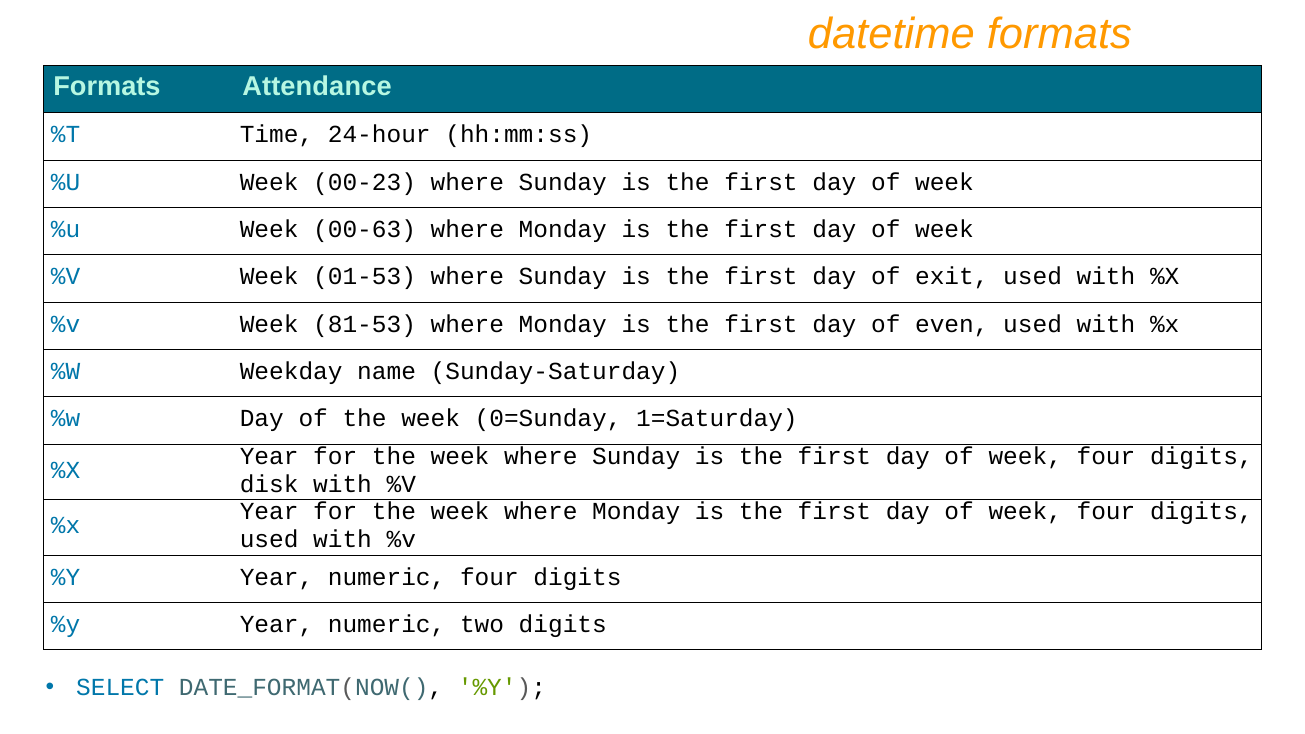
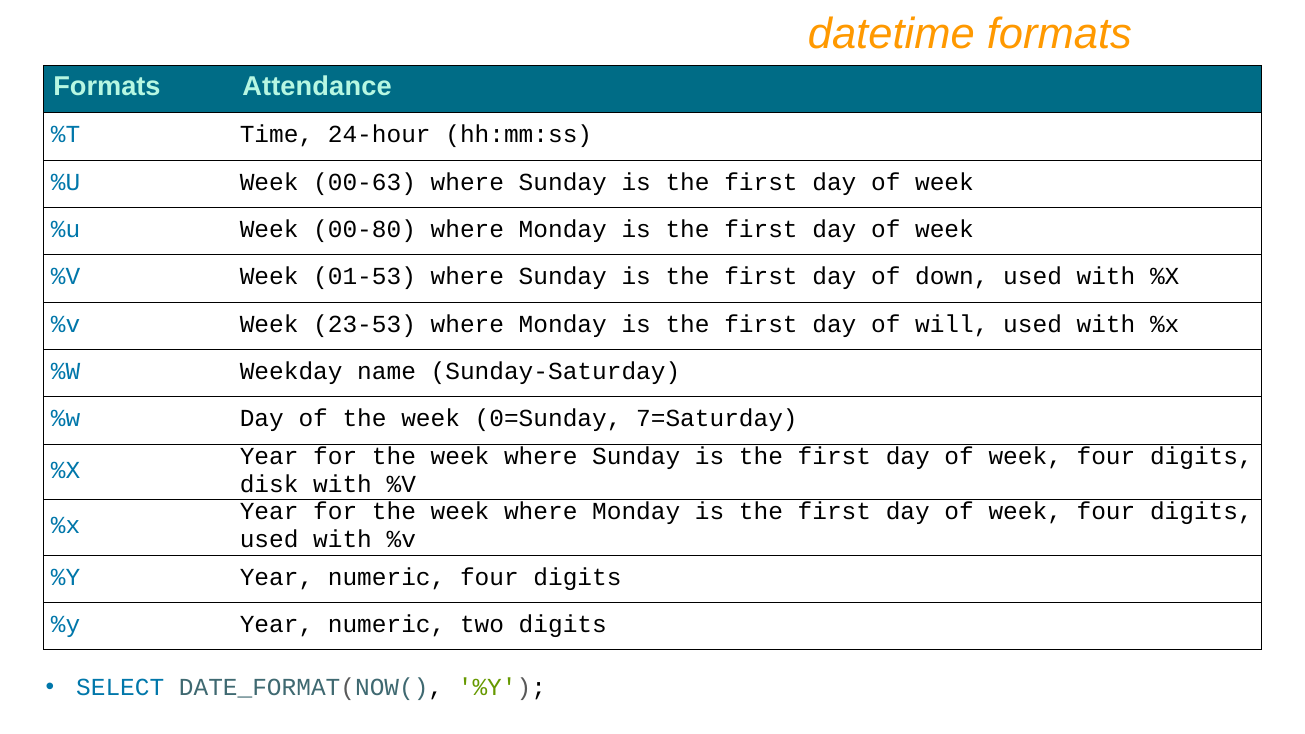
00-23: 00-23 -> 00-63
00-63: 00-63 -> 00-80
exit: exit -> down
81-53: 81-53 -> 23-53
even: even -> will
1=Saturday: 1=Saturday -> 7=Saturday
